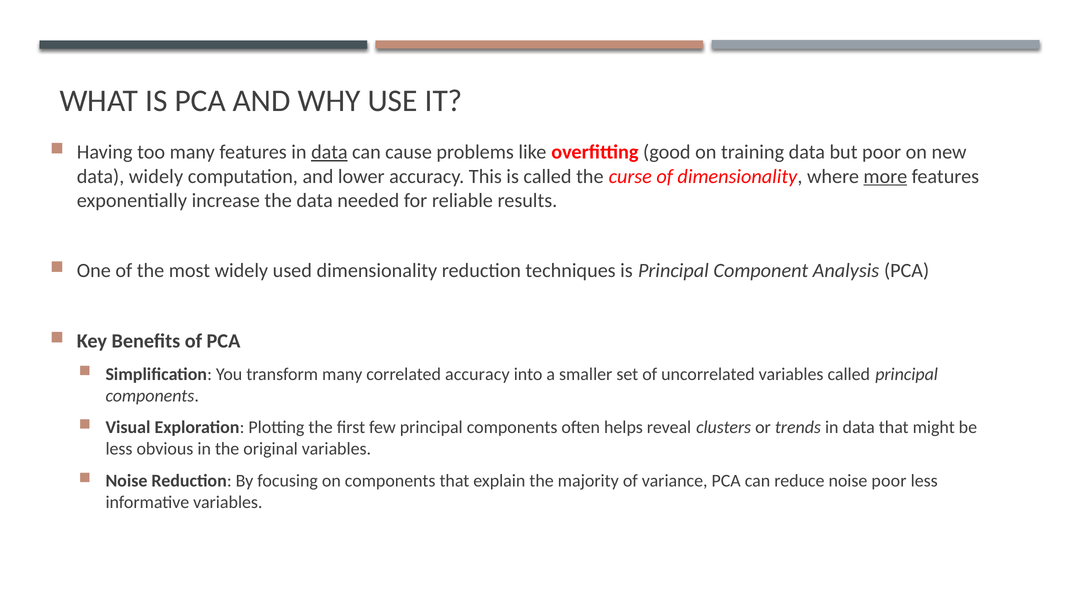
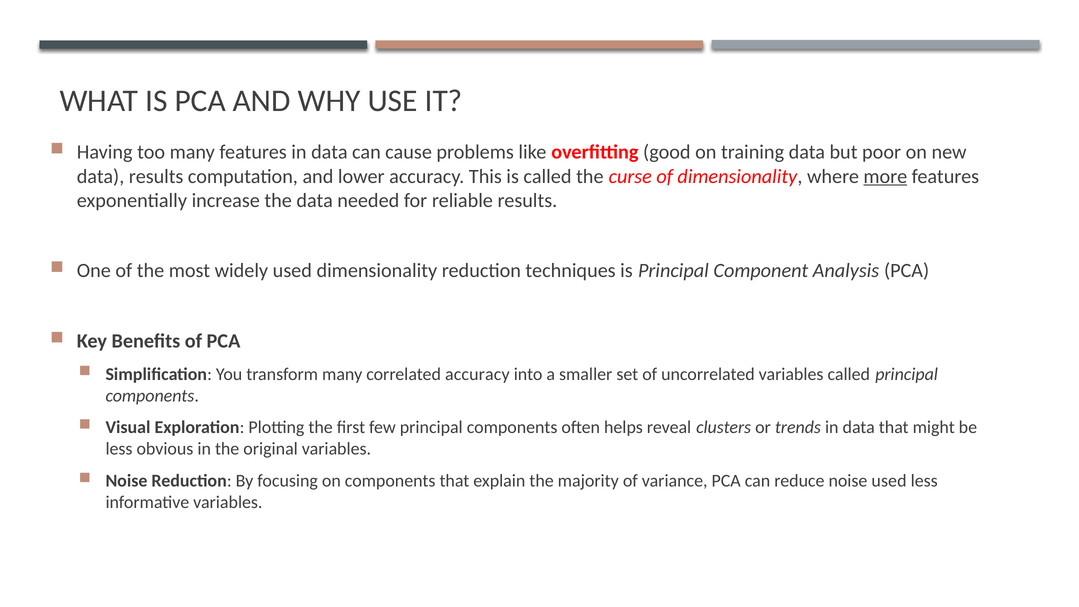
data at (329, 152) underline: present -> none
data widely: widely -> results
noise poor: poor -> used
